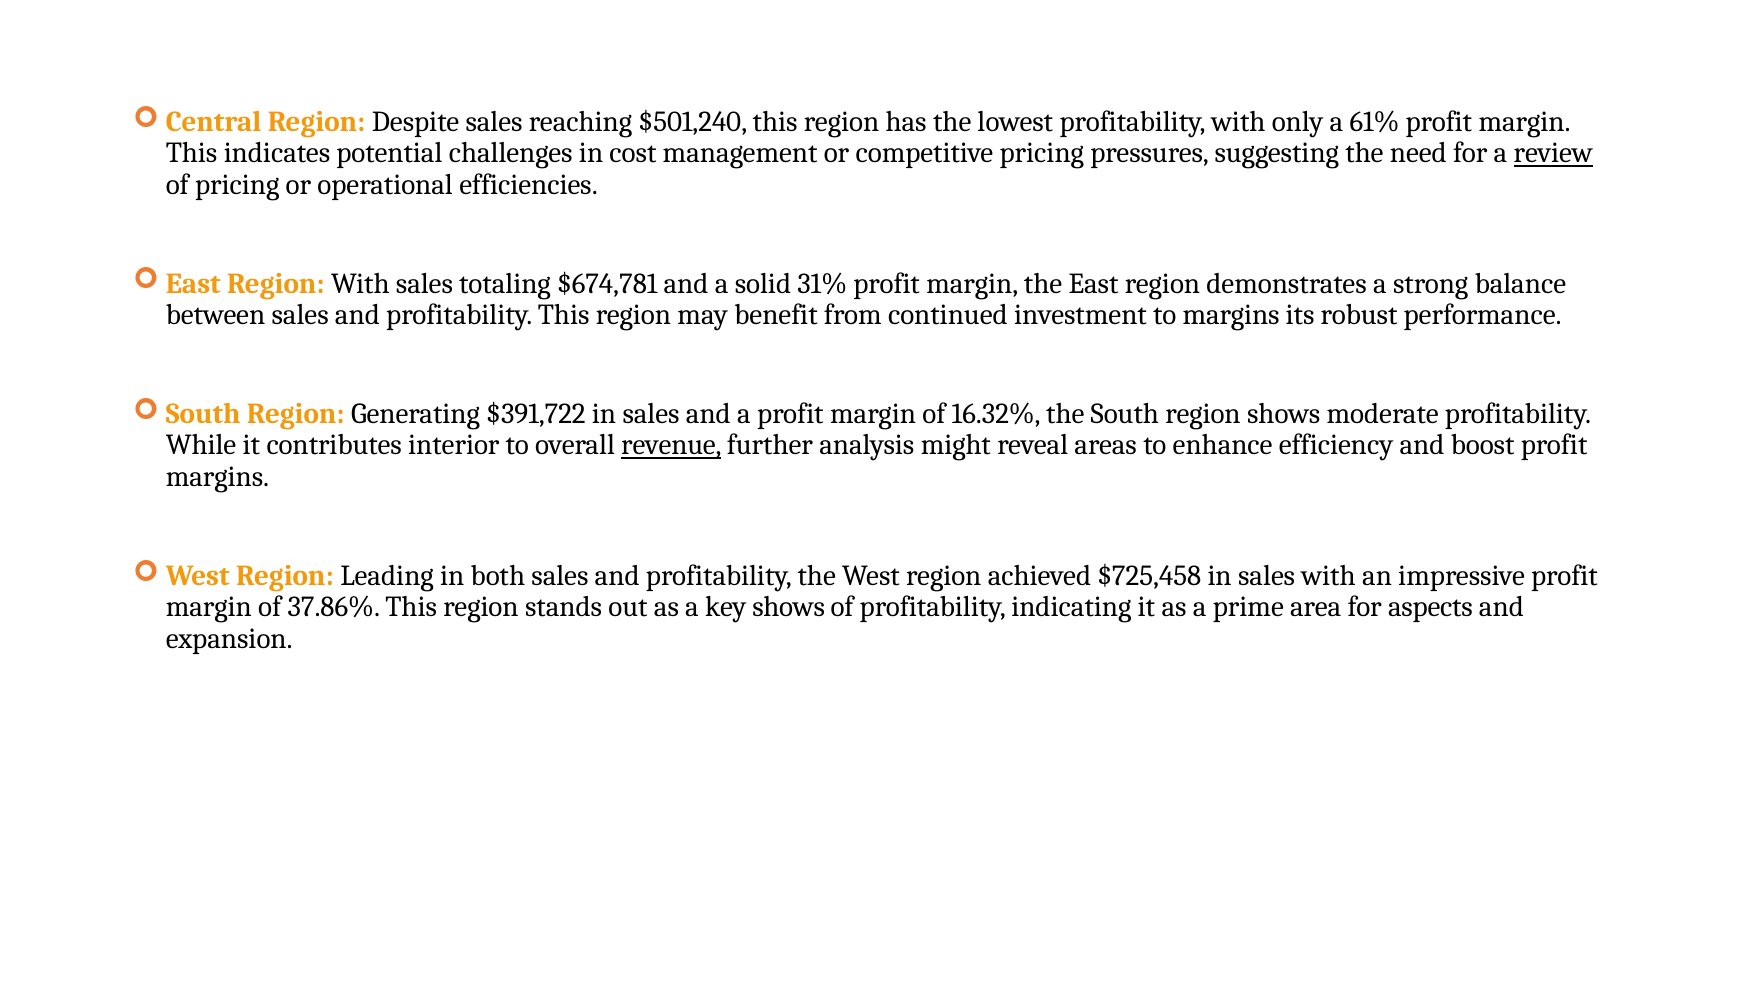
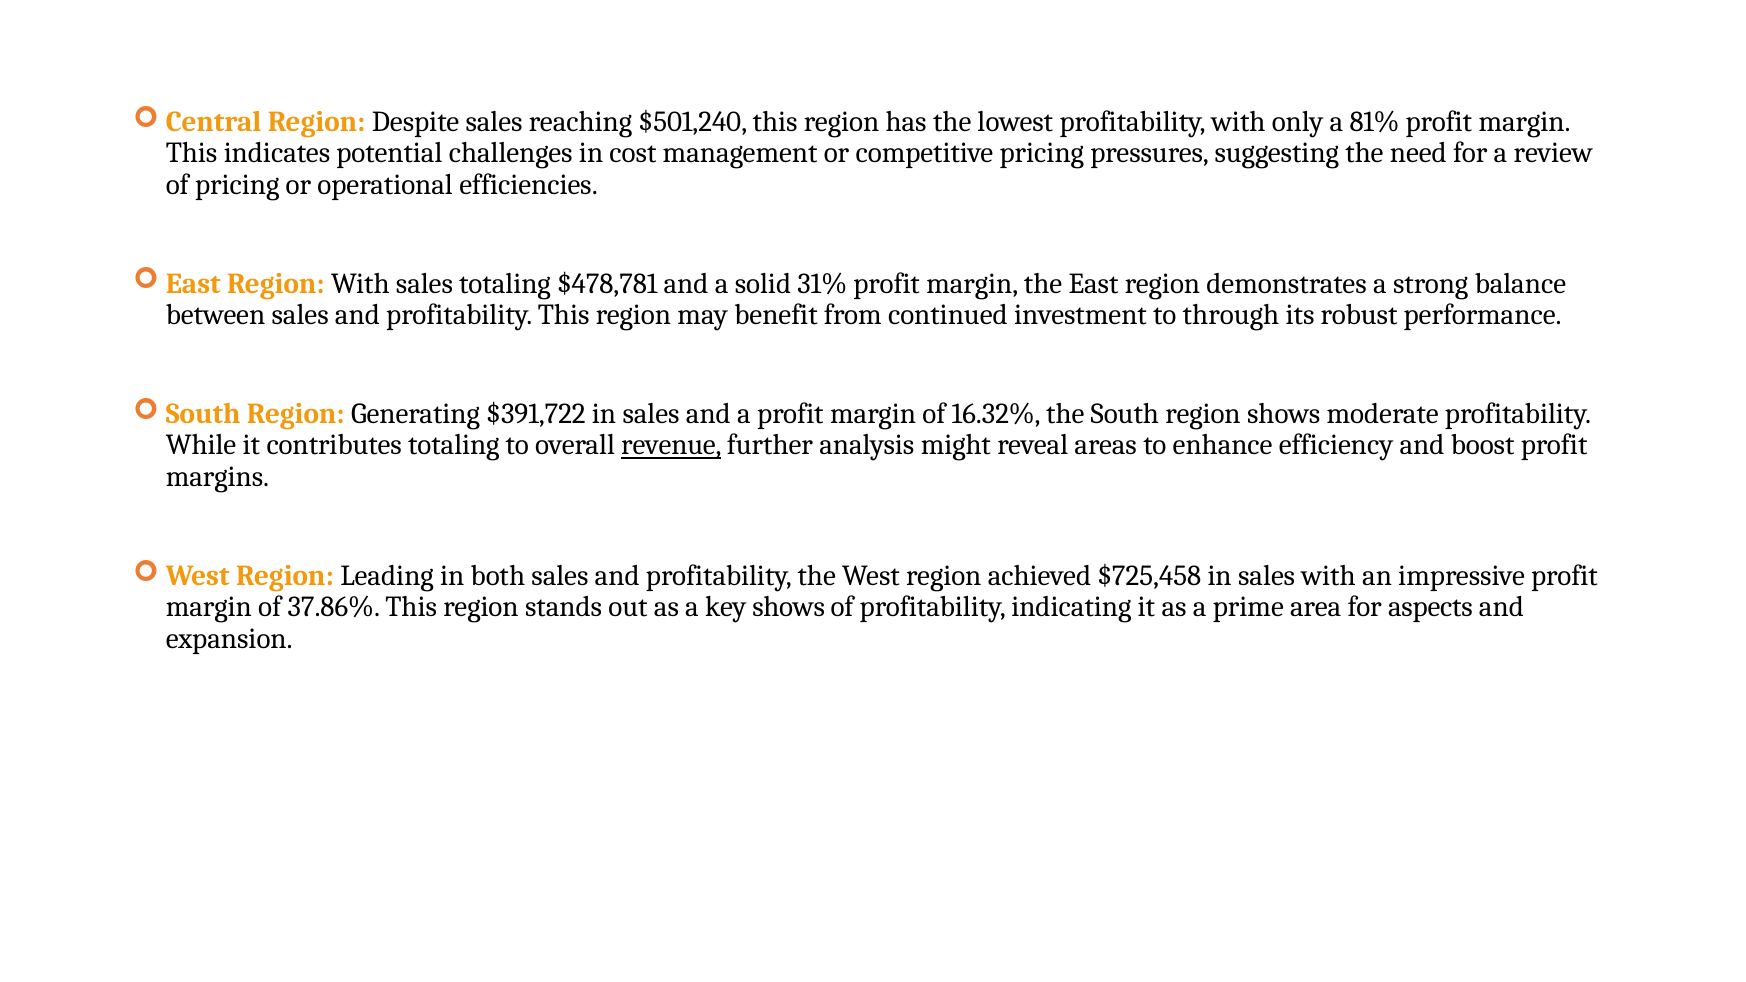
61%: 61% -> 81%
review underline: present -> none
$674,781: $674,781 -> $478,781
to margins: margins -> through
contributes interior: interior -> totaling
